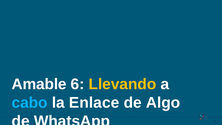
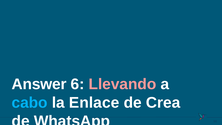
Amable: Amable -> Answer
Llevando colour: yellow -> pink
Algo: Algo -> Crea
